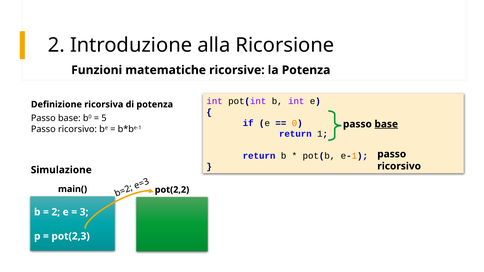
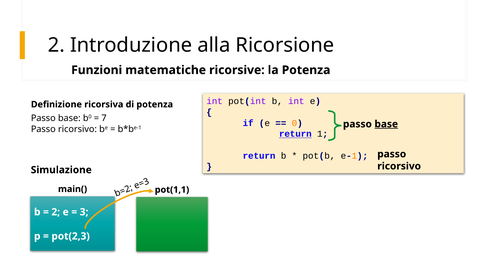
5: 5 -> 7
return at (295, 134) underline: none -> present
pot(2,2: pot(2,2 -> pot(1,1
